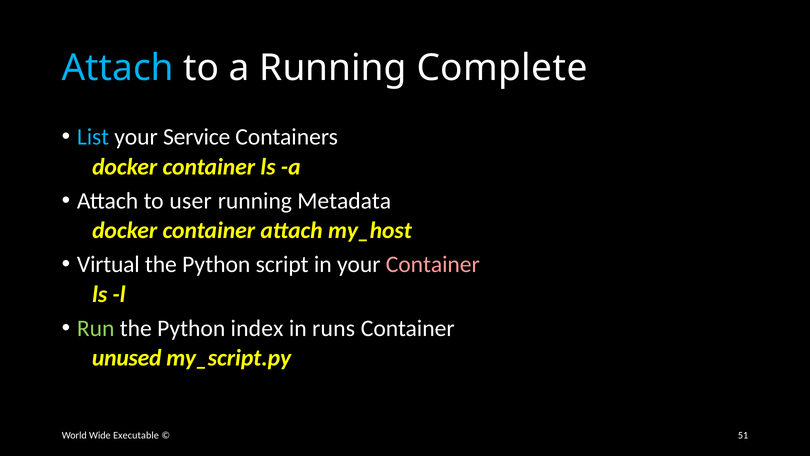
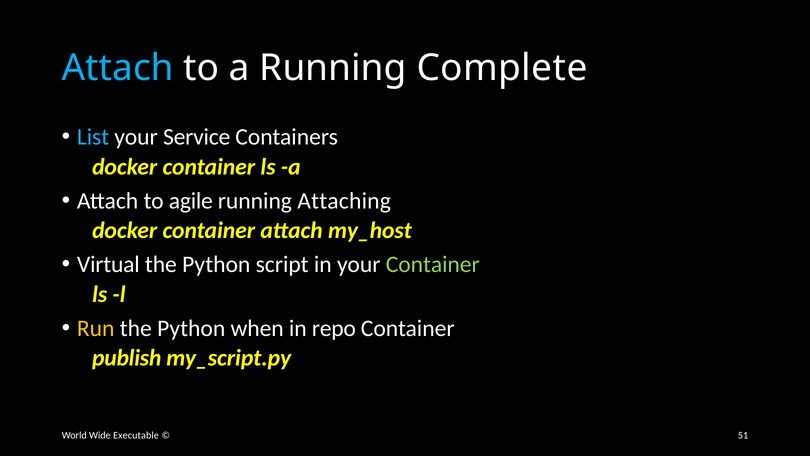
user: user -> agile
Metadata: Metadata -> Attaching
Container at (433, 264) colour: pink -> light green
Run colour: light green -> yellow
index: index -> when
runs: runs -> repo
unused: unused -> publish
